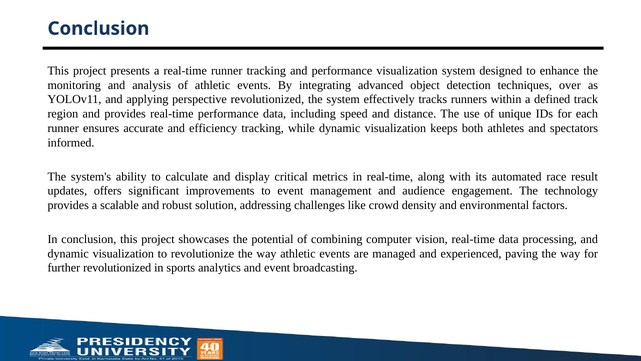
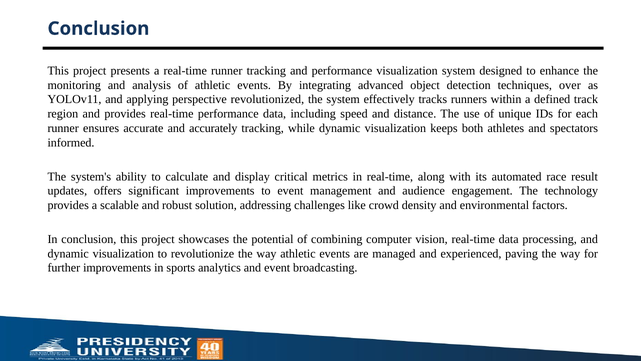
efficiency: efficiency -> accurately
further revolutionized: revolutionized -> improvements
